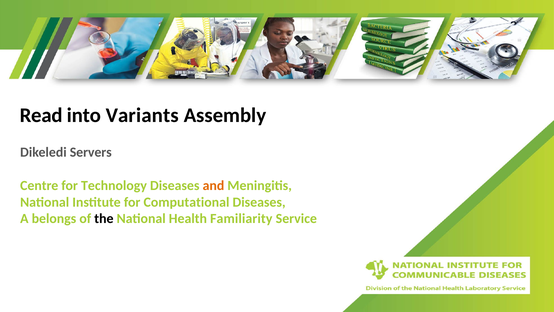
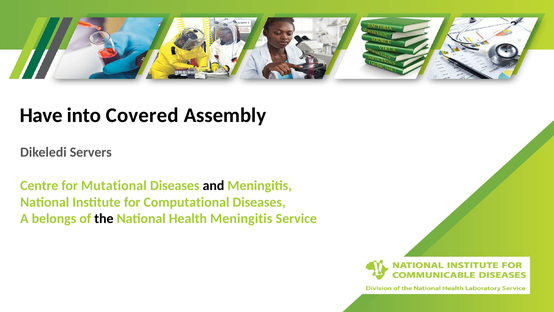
Read: Read -> Have
Variants: Variants -> Covered
Technology: Technology -> Mutational
and colour: orange -> black
Health Familiarity: Familiarity -> Meningitis
